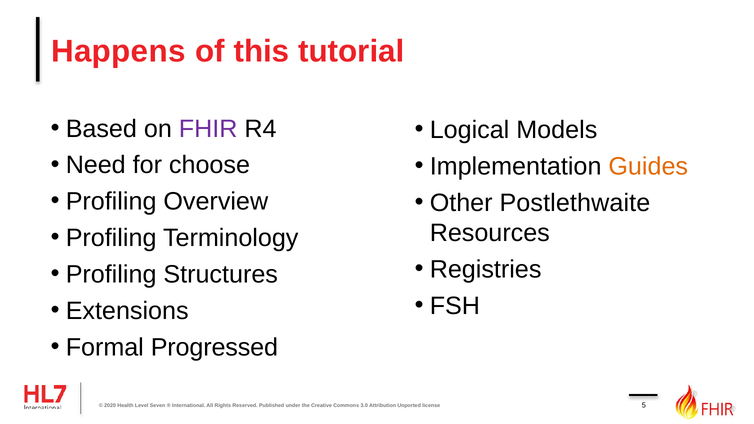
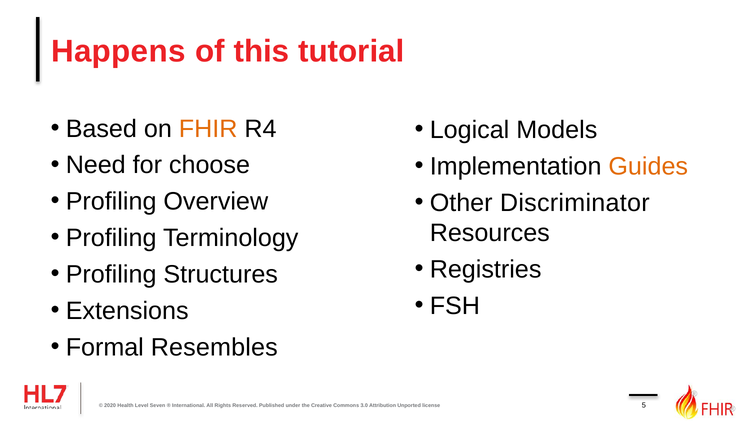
FHIR colour: purple -> orange
Postlethwaite: Postlethwaite -> Discriminator
Progressed: Progressed -> Resembles
